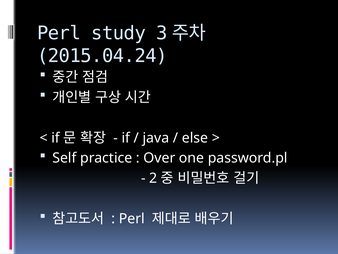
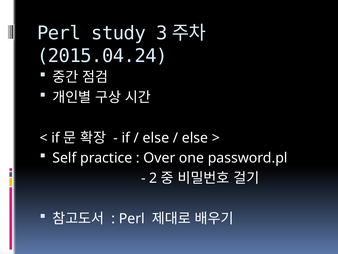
java at (156, 138): java -> else
